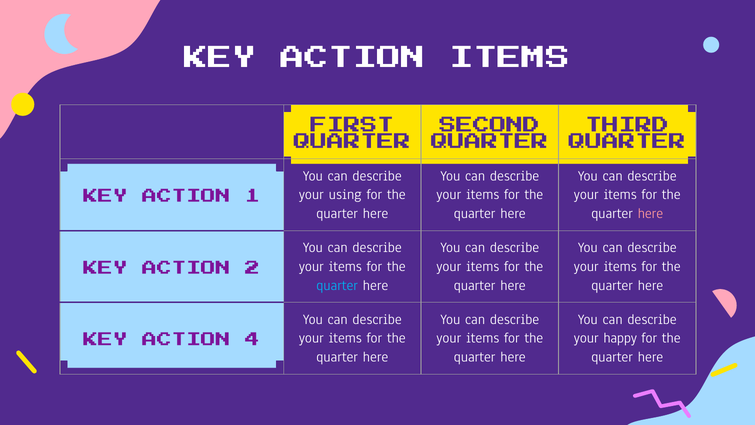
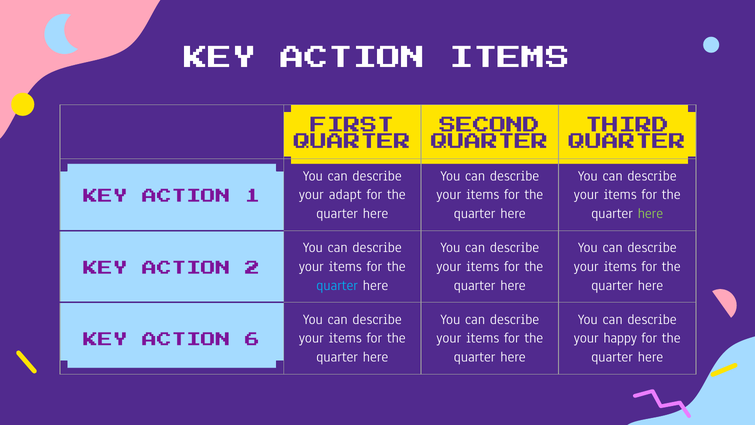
using: using -> adapt
here at (650, 213) colour: pink -> light green
4: 4 -> 6
